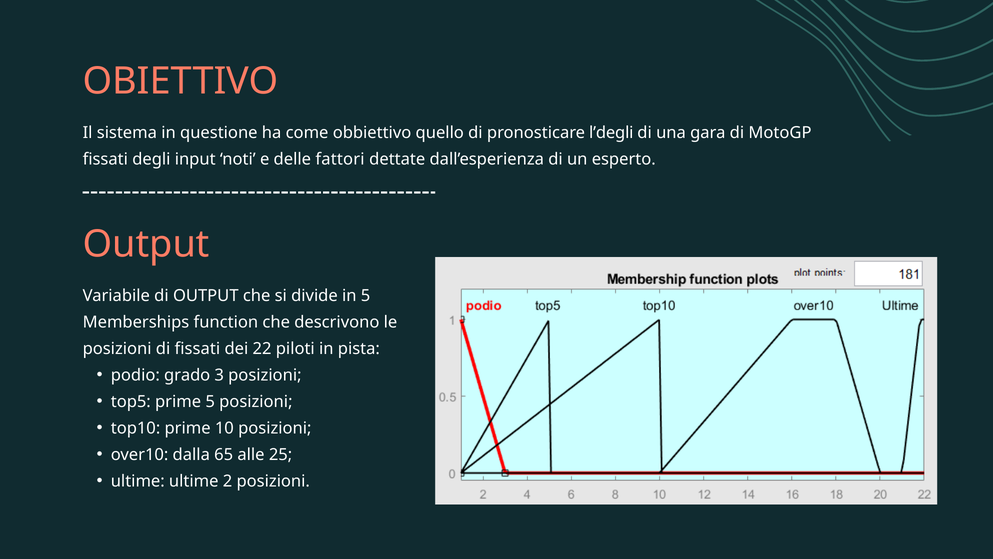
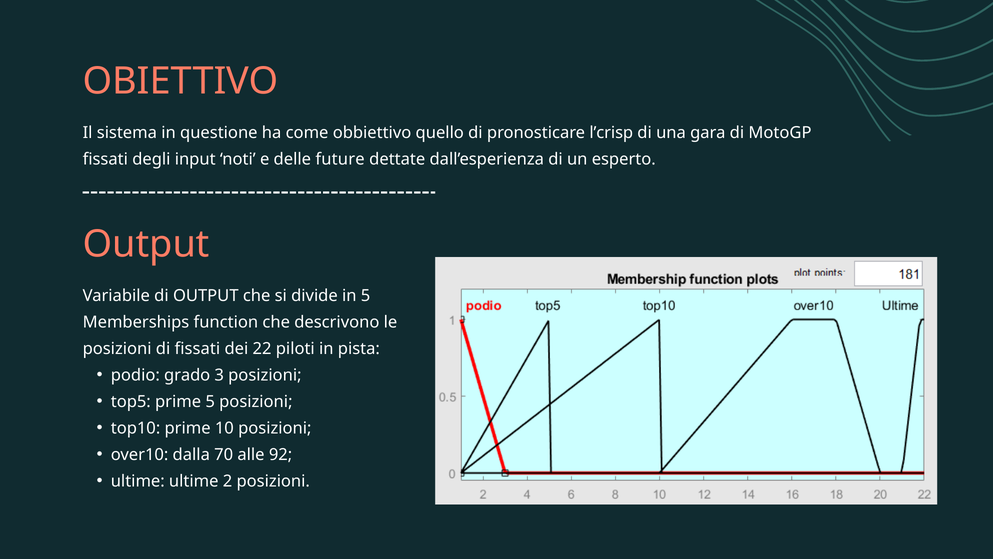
l’degli: l’degli -> l’crisp
fattori: fattori -> future
65: 65 -> 70
25: 25 -> 92
